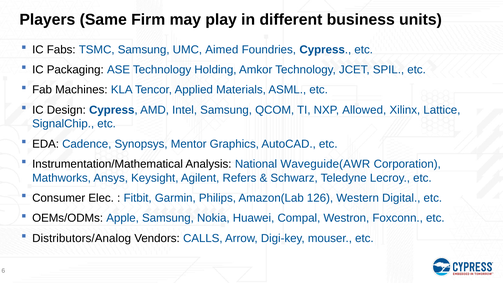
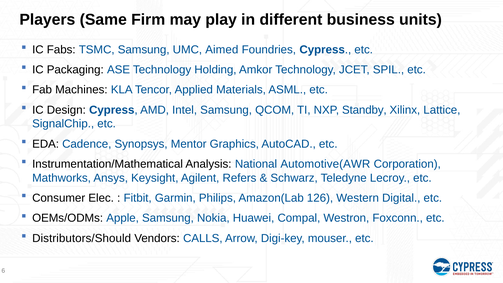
Allowed: Allowed -> Standby
Waveguide(AWR: Waveguide(AWR -> Automotive(AWR
Distributors/Analog: Distributors/Analog -> Distributors/Should
